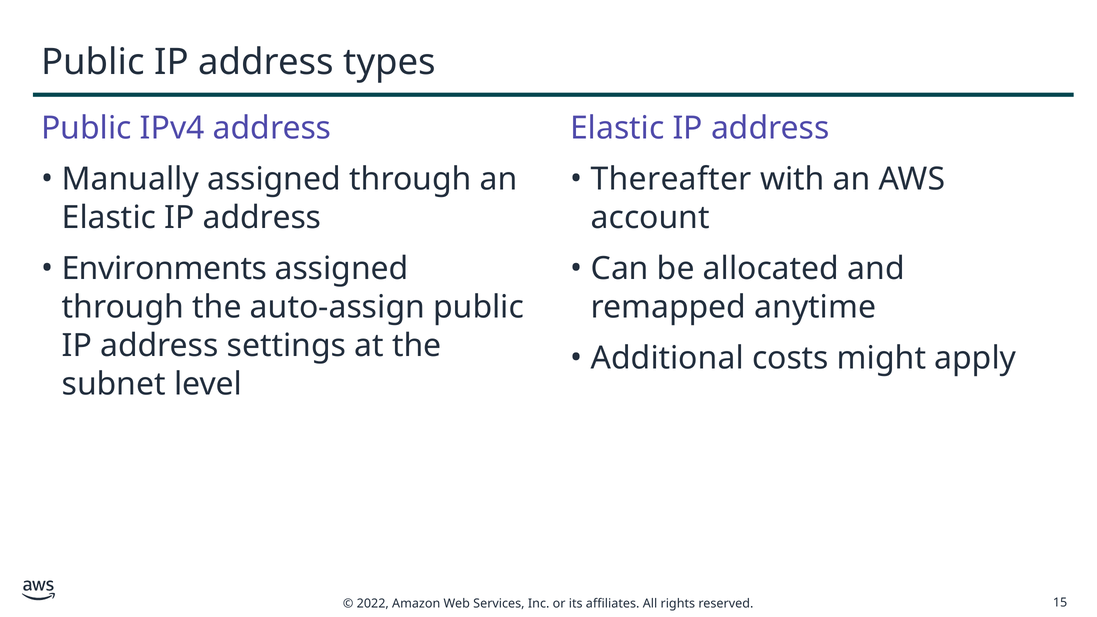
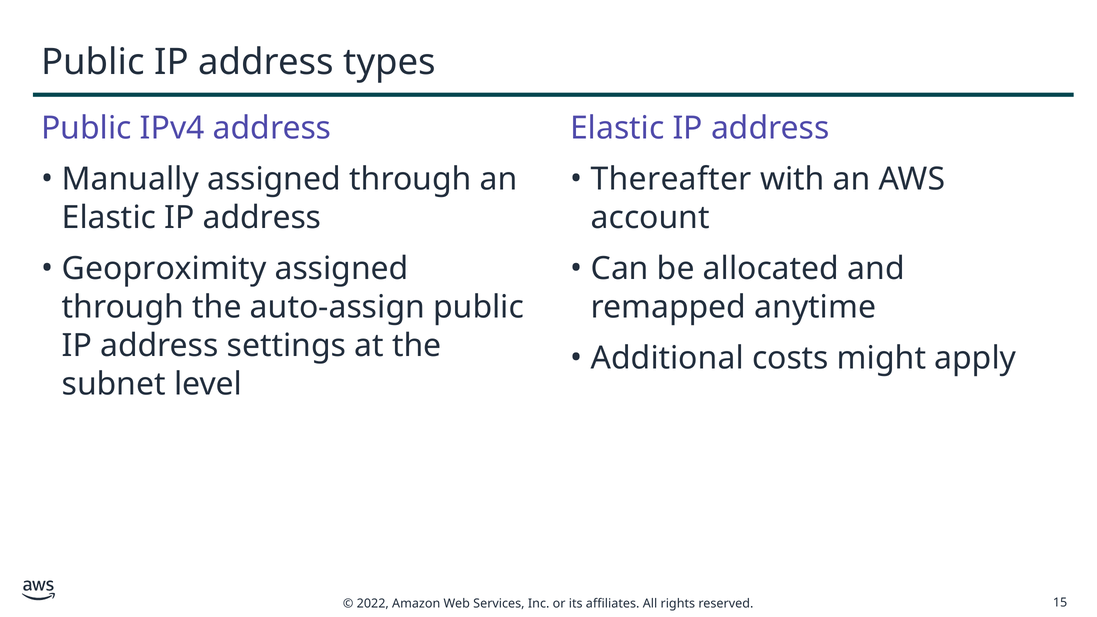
Environments: Environments -> Geoproximity
